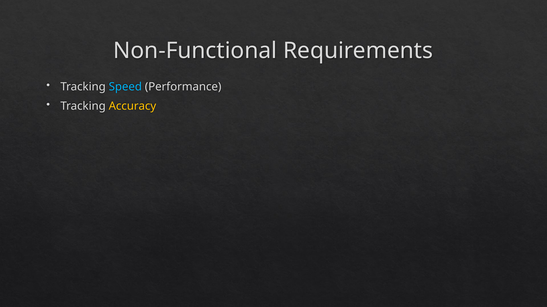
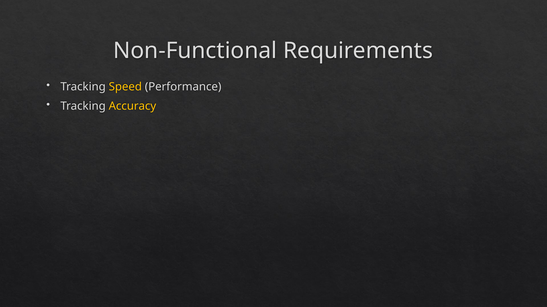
Speed colour: light blue -> yellow
